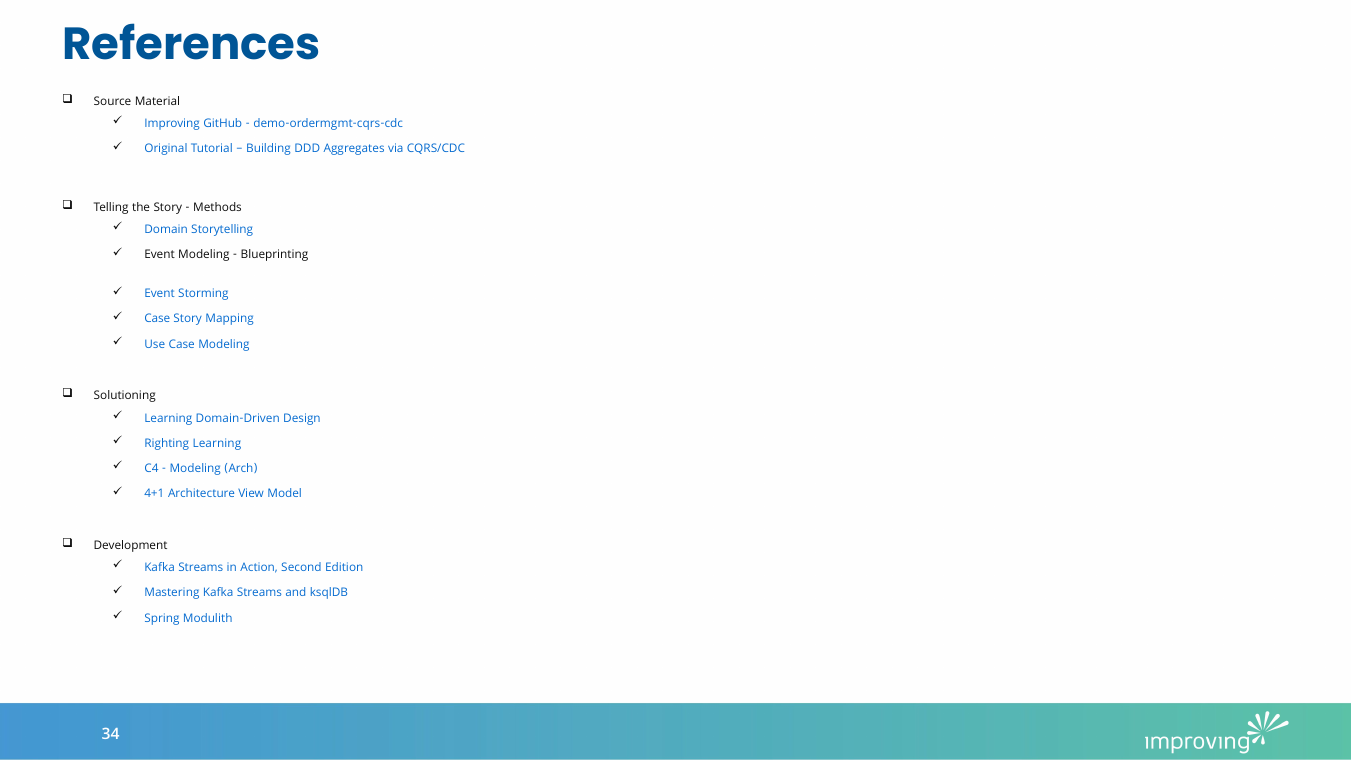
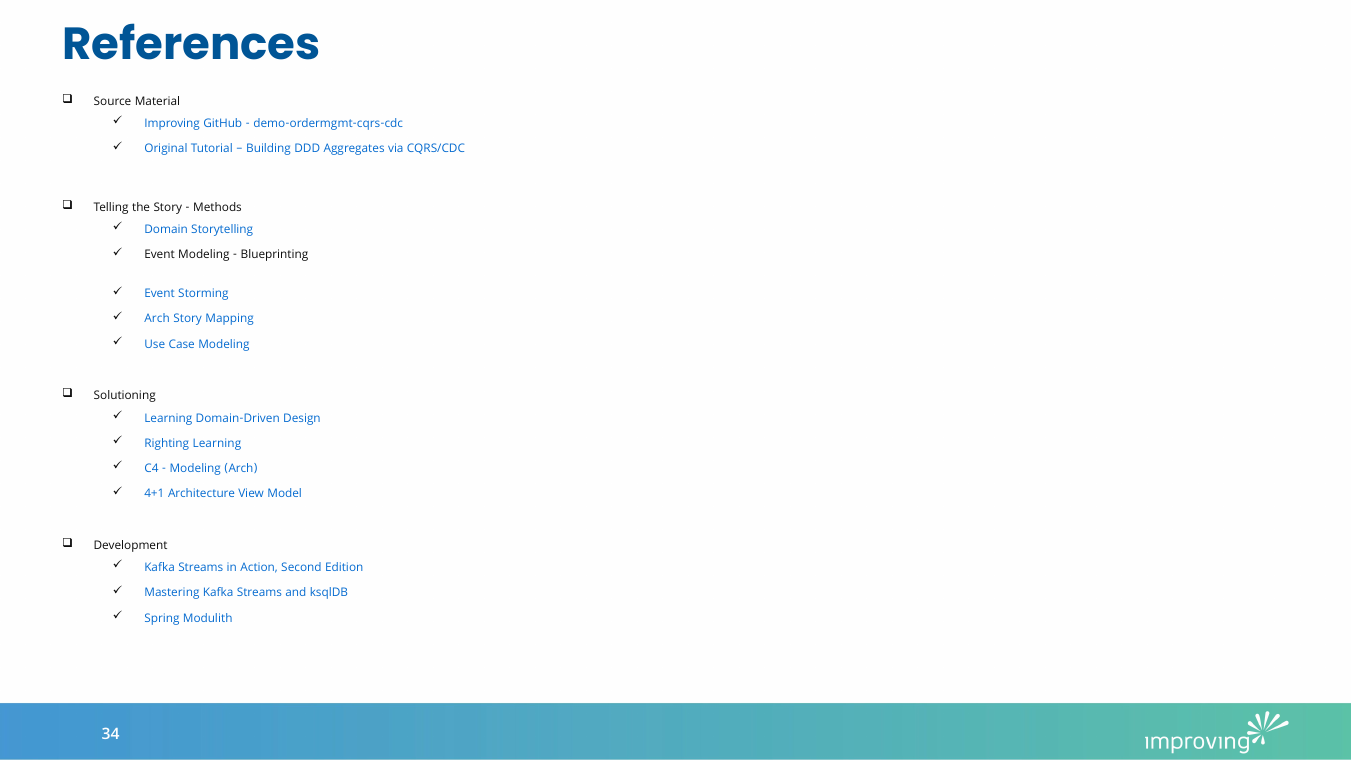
Case at (157, 319): Case -> Arch
